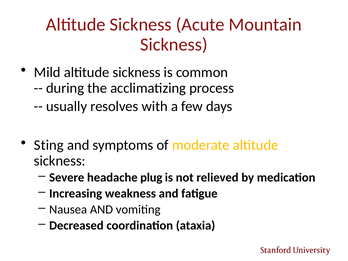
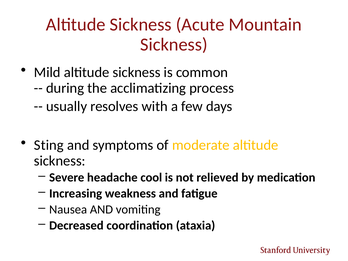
plug: plug -> cool
